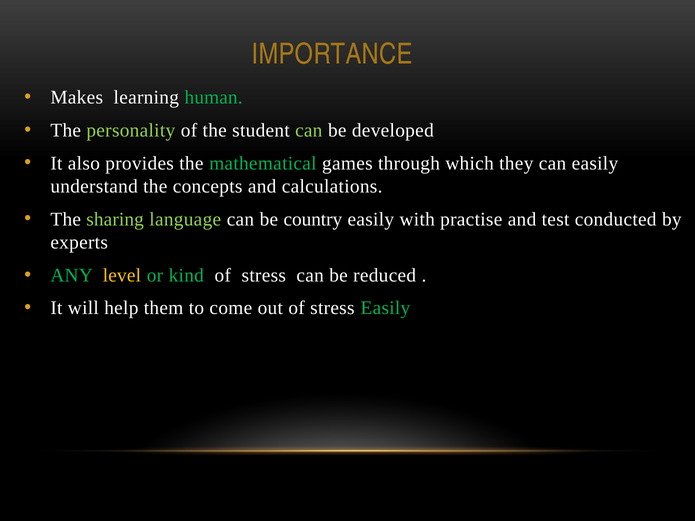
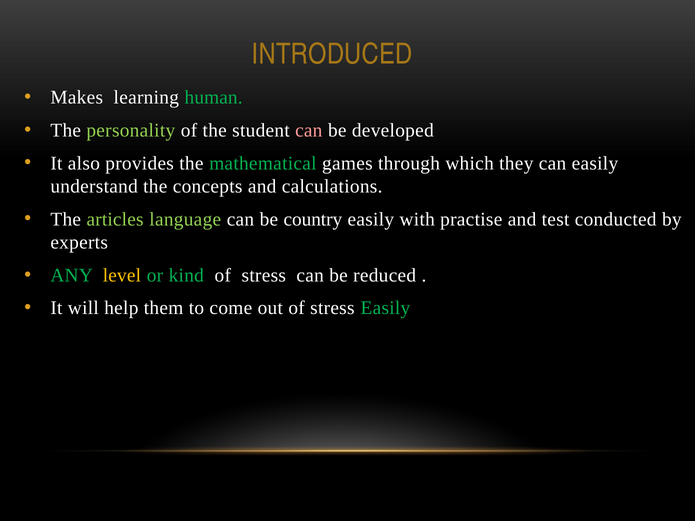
IMPORTANCE: IMPORTANCE -> INTRODUCED
can at (309, 130) colour: light green -> pink
sharing: sharing -> articles
